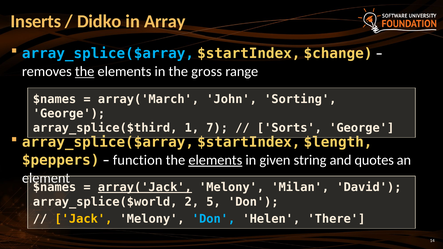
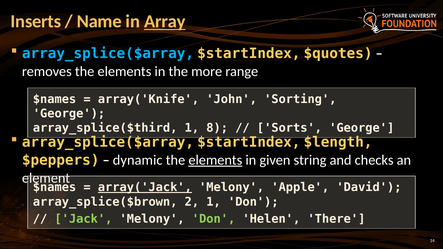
Didko: Didko -> Name
Array underline: none -> present
$change: $change -> $quotes
the at (85, 72) underline: present -> none
gross: gross -> more
array('March: array('March -> array('Knife
7: 7 -> 8
function: function -> dynamic
quotes: quotes -> checks
Milan: Milan -> Apple
array_splice($world: array_splice($world -> array_splice($brown
2 5: 5 -> 1
Jack colour: yellow -> light green
Don at (214, 219) colour: light blue -> light green
